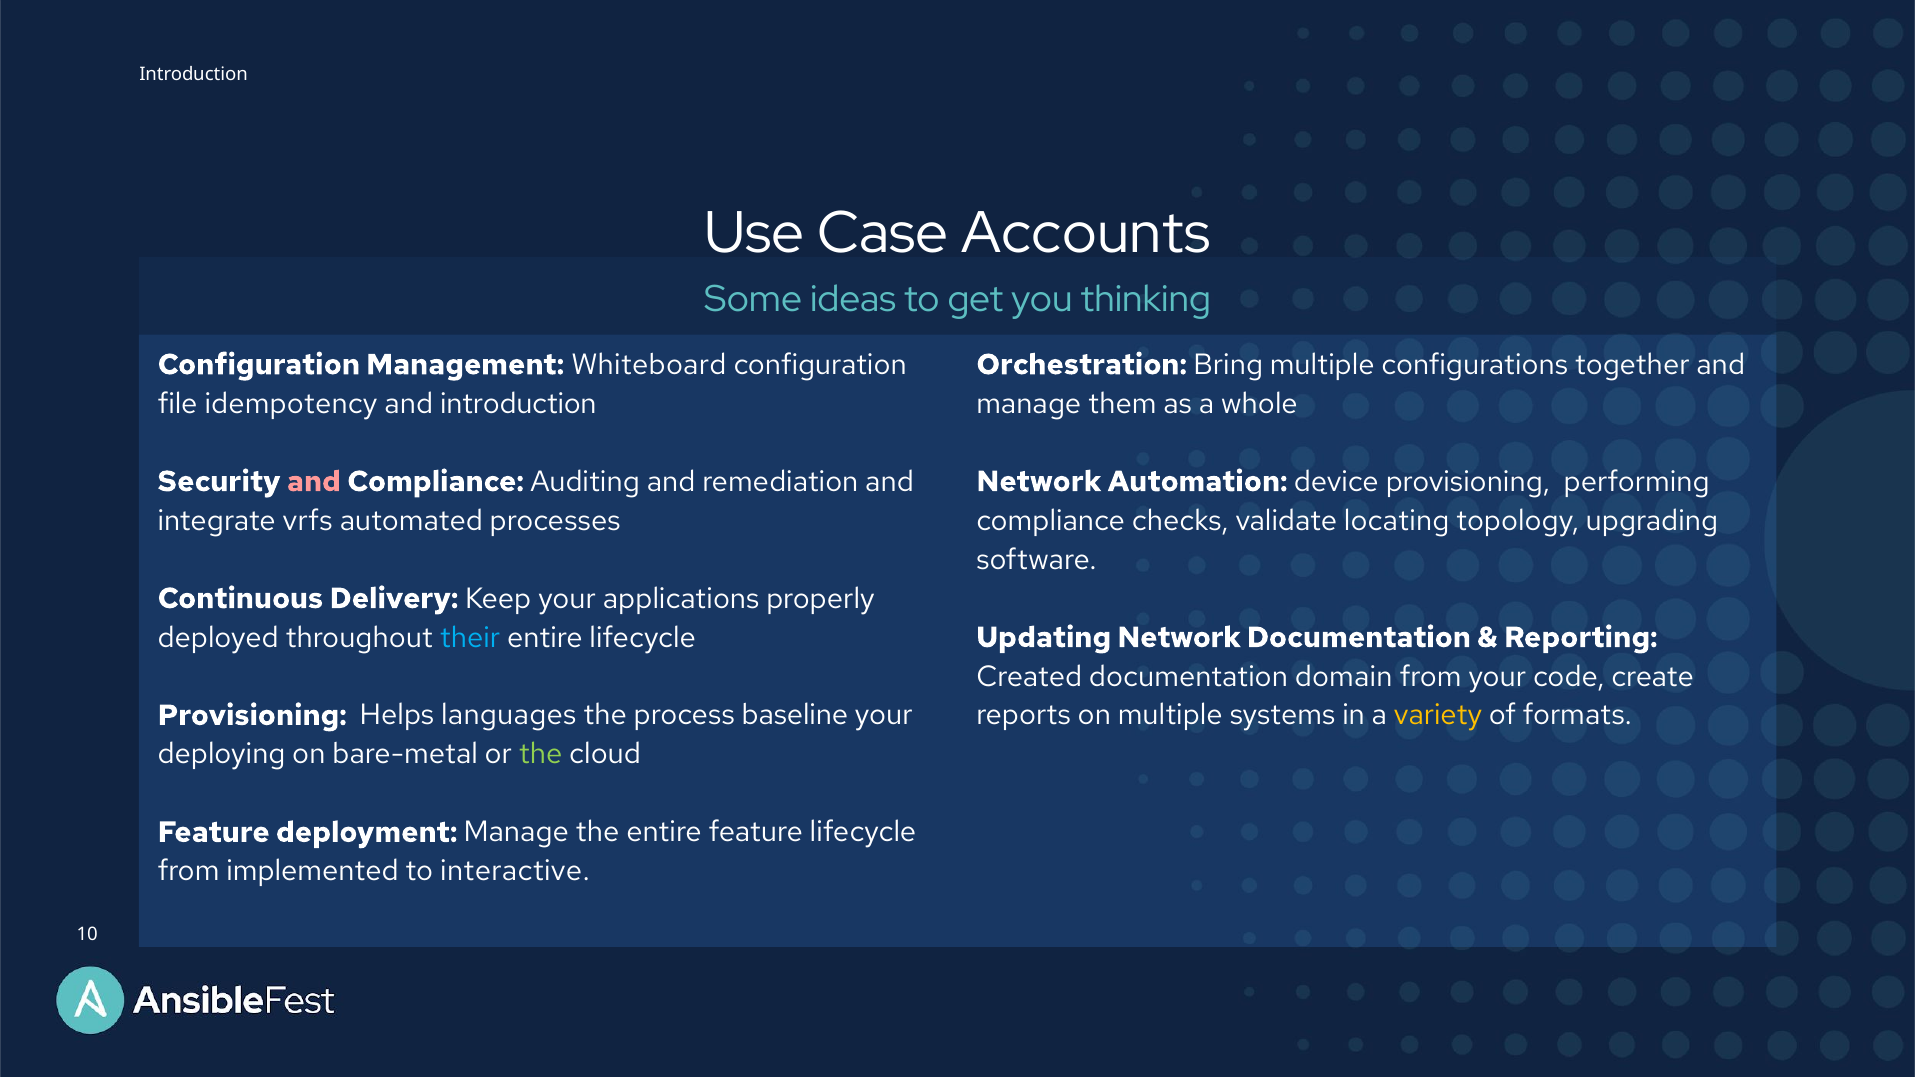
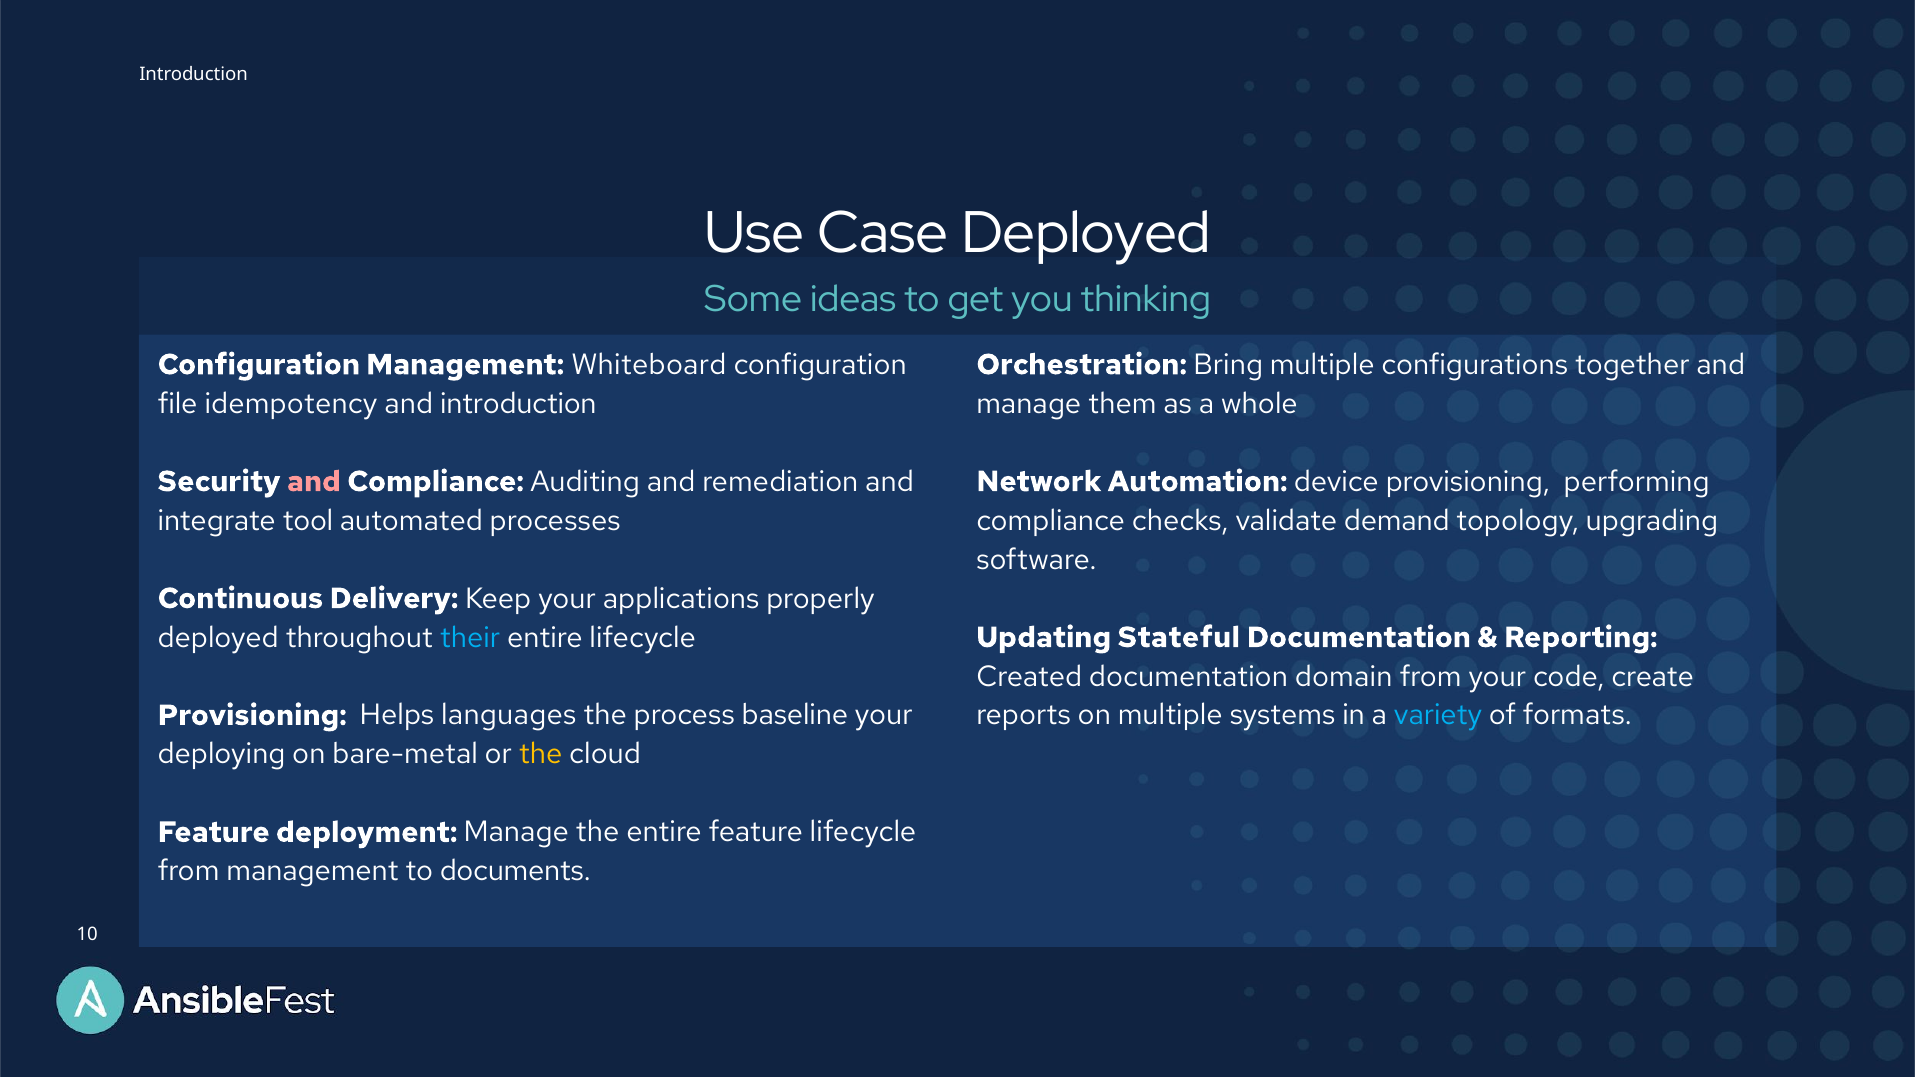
Case Accounts: Accounts -> Deployed
vrfs: vrfs -> tool
locating: locating -> demand
Updating Network: Network -> Stateful
variety colour: yellow -> light blue
the at (541, 754) colour: light green -> yellow
from implemented: implemented -> management
interactive: interactive -> documents
